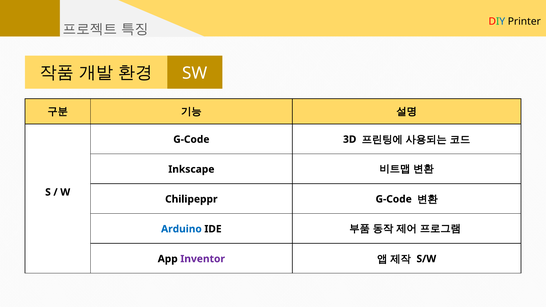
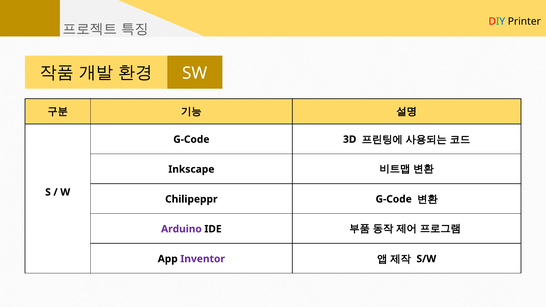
Arduino colour: blue -> purple
